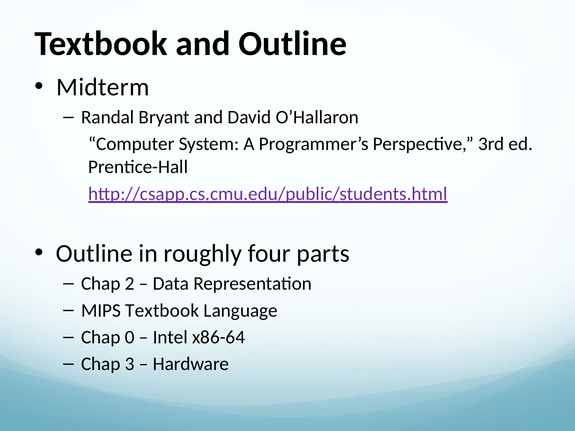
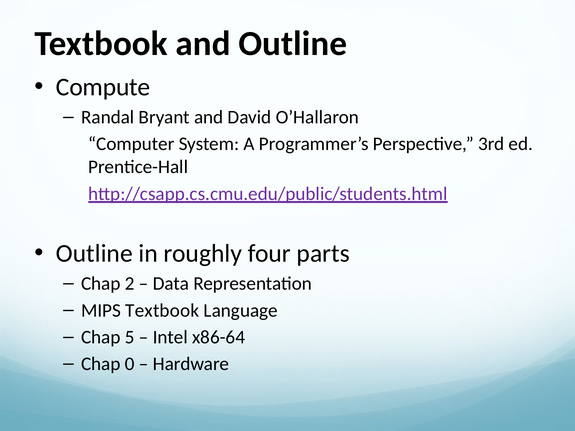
Midterm: Midterm -> Compute
0: 0 -> 5
3: 3 -> 0
